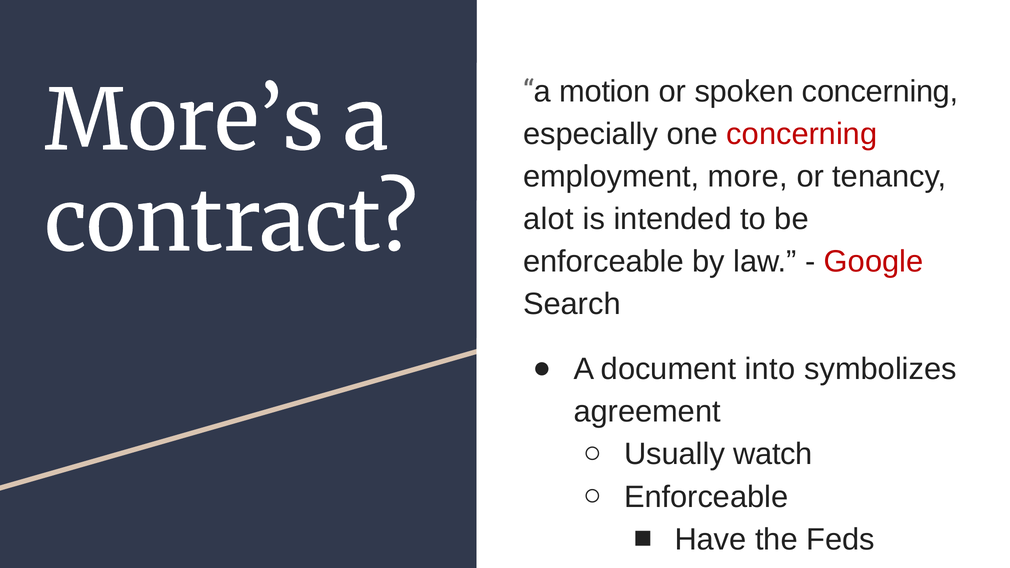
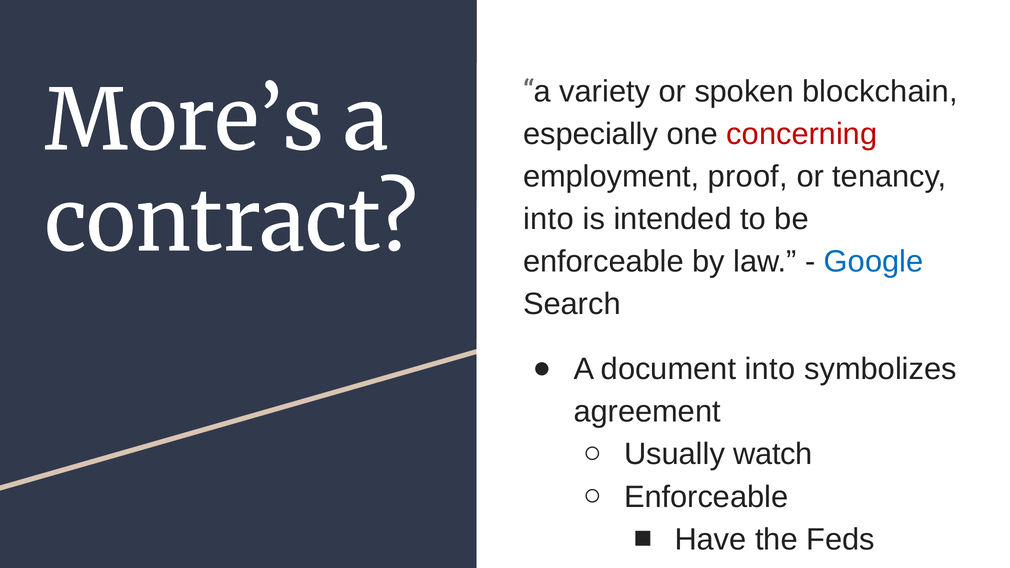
motion: motion -> variety
spoken concerning: concerning -> blockchain
more: more -> proof
alot at (549, 219): alot -> into
Google colour: red -> blue
